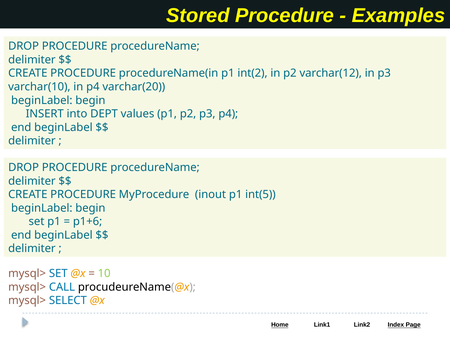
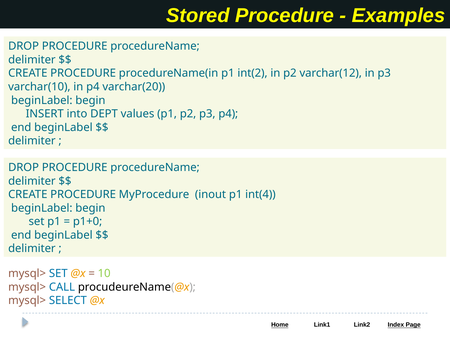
int(5: int(5 -> int(4
p1+6: p1+6 -> p1+0
